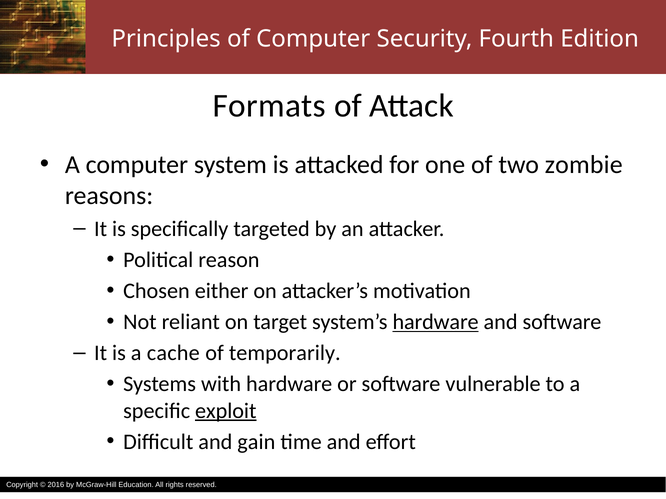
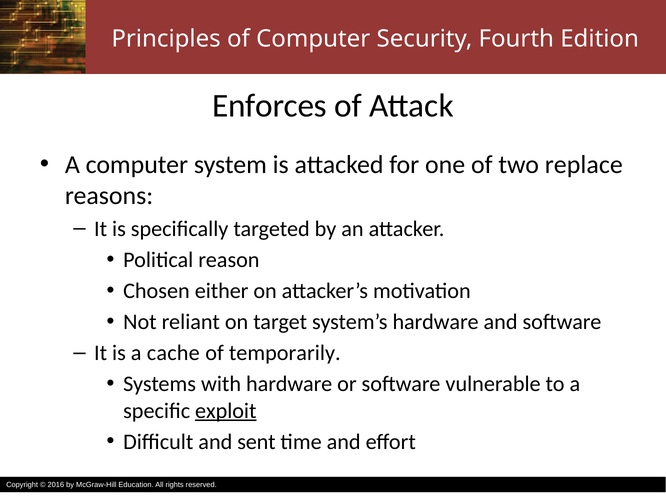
Formats: Formats -> Enforces
zombie: zombie -> replace
hardware at (436, 322) underline: present -> none
gain: gain -> sent
